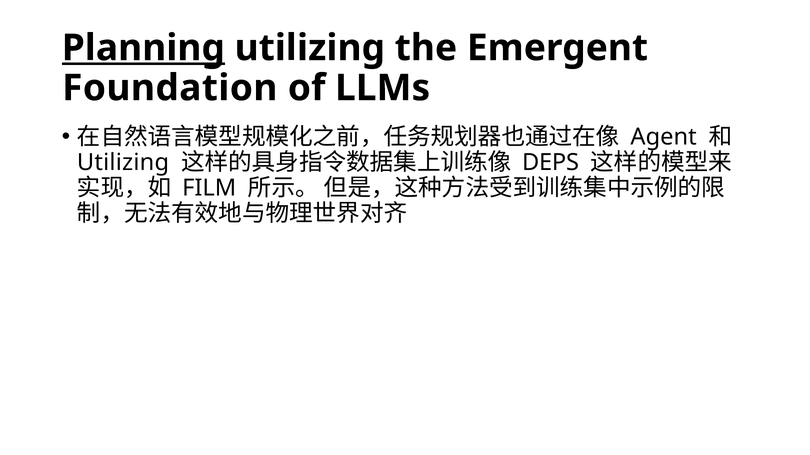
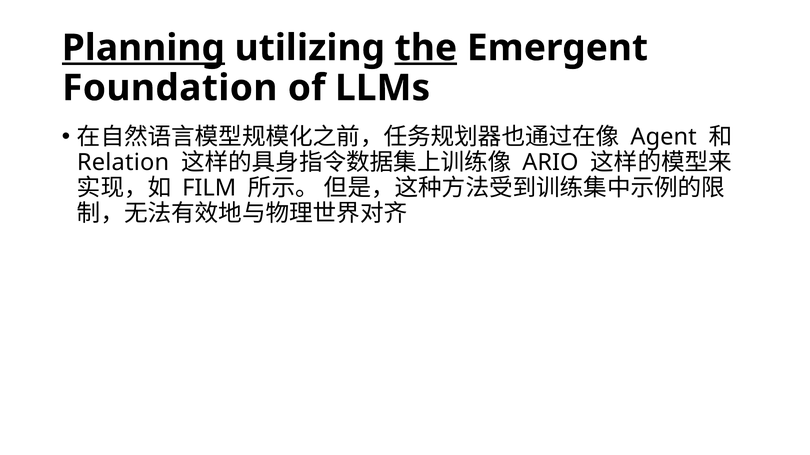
the underline: none -> present
Utilizing at (123, 162): Utilizing -> Relation
DEPS: DEPS -> ARIO
